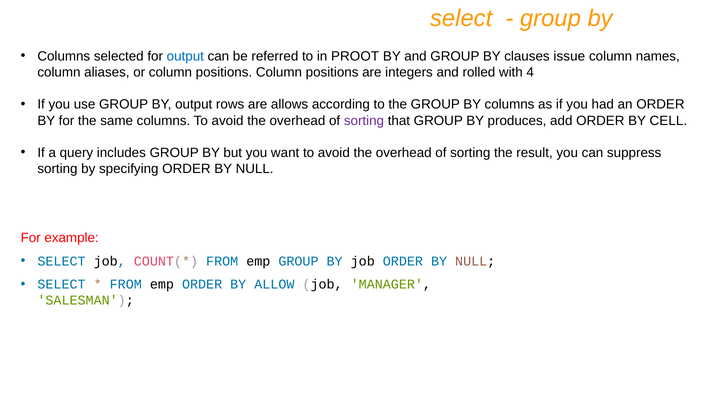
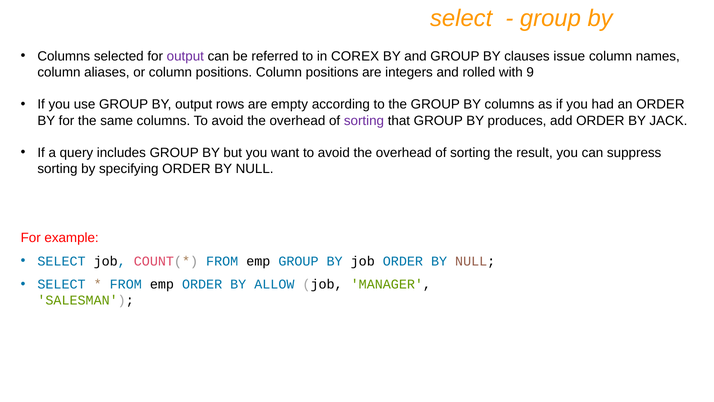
output at (185, 56) colour: blue -> purple
PROOT: PROOT -> COREX
4: 4 -> 9
allows: allows -> empty
CELL: CELL -> JACK
